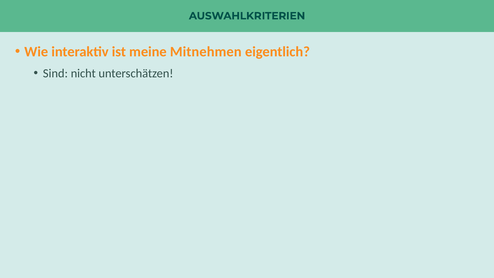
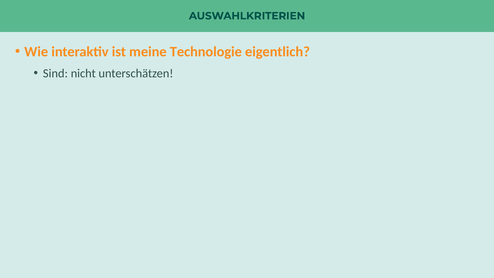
Mitnehmen: Mitnehmen -> Technologie
